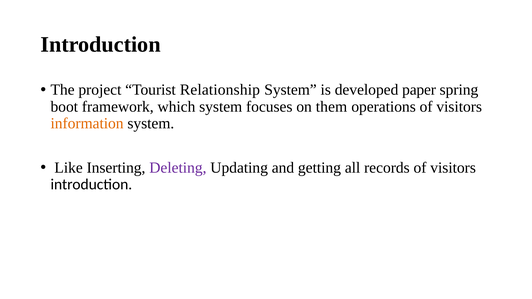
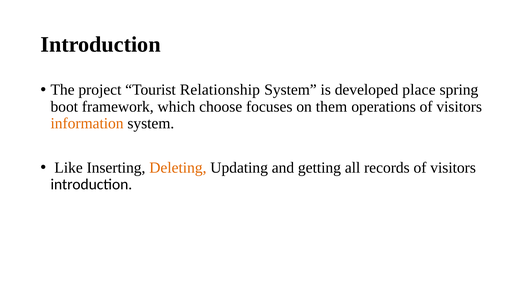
paper: paper -> place
which system: system -> choose
Deleting colour: purple -> orange
